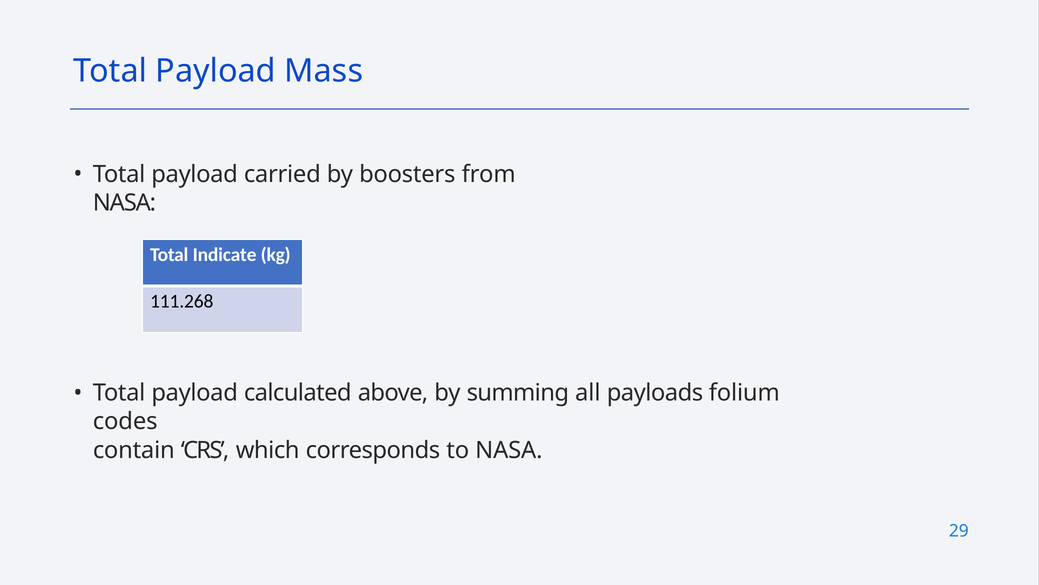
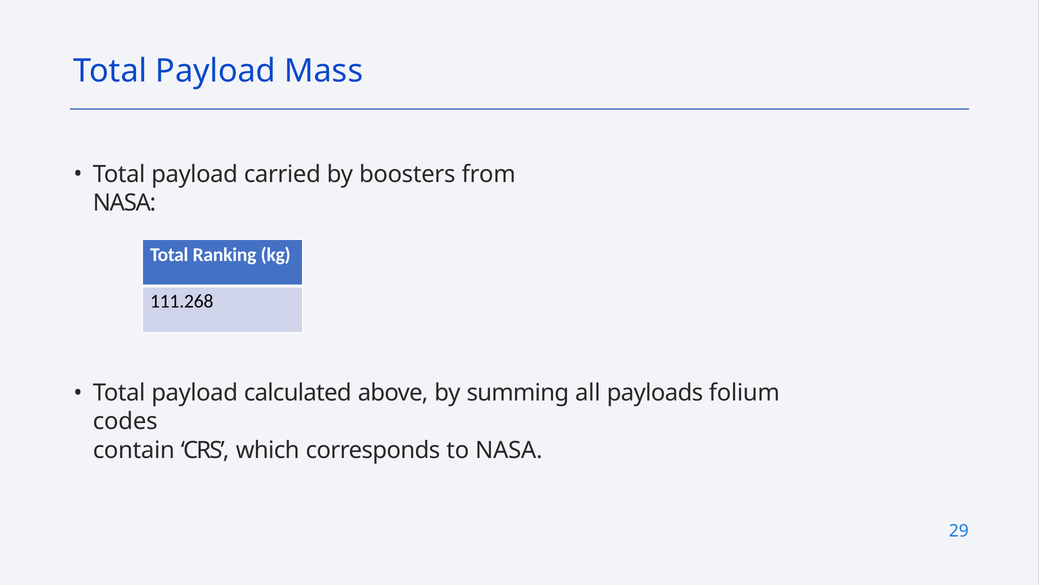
Indicate: Indicate -> Ranking
